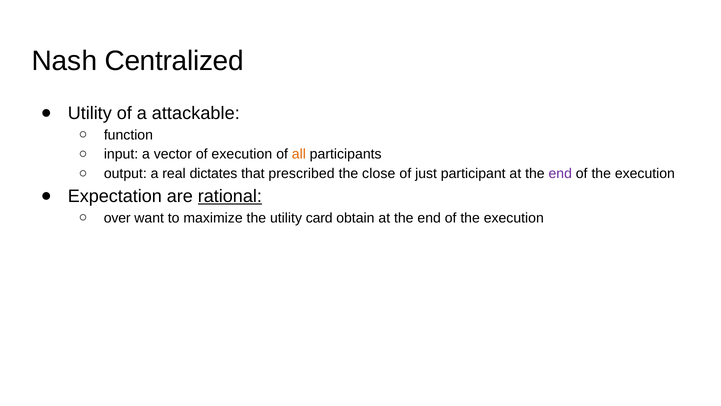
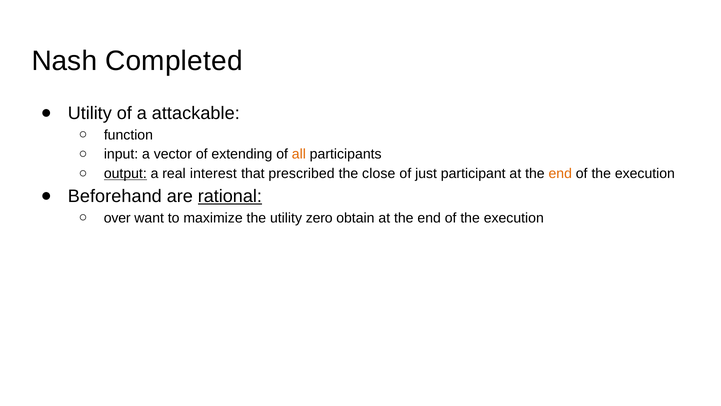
Centralized: Centralized -> Completed
of execution: execution -> extending
output underline: none -> present
dictates: dictates -> interest
end at (560, 173) colour: purple -> orange
Expectation: Expectation -> Beforehand
card: card -> zero
